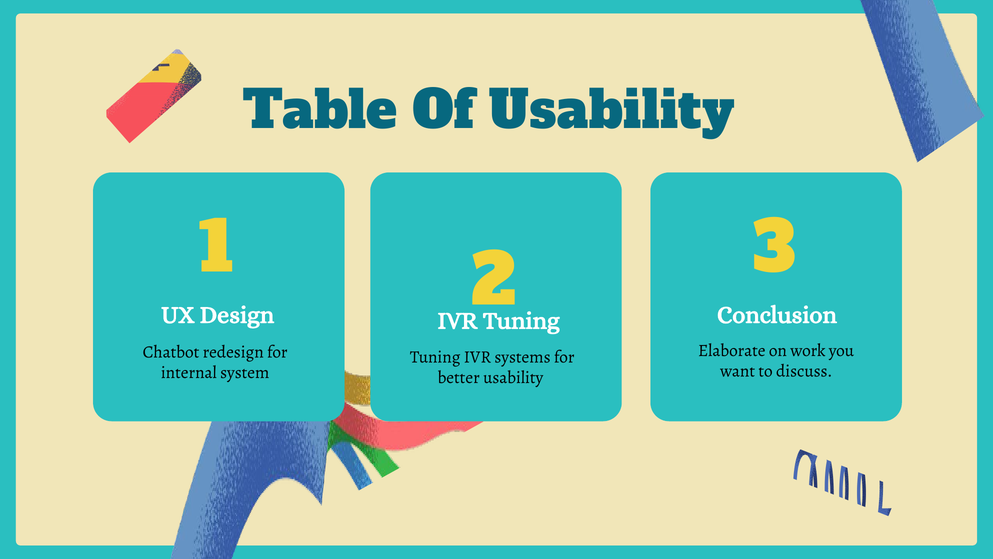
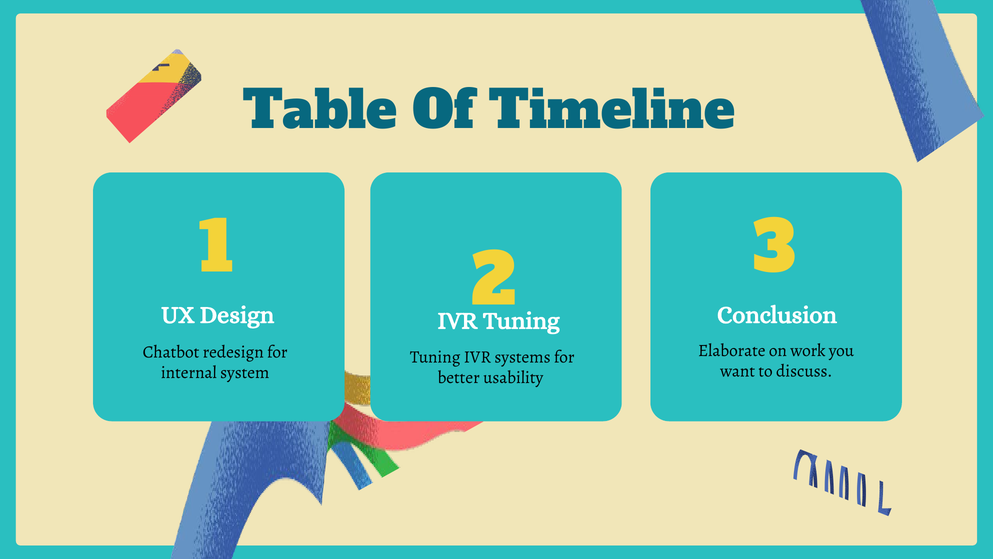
Of Usability: Usability -> Timeline
